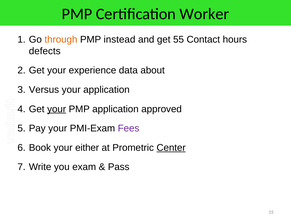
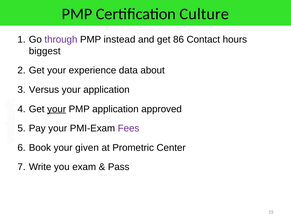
Worker: Worker -> Culture
through colour: orange -> purple
55: 55 -> 86
defects: defects -> biggest
either: either -> given
Center underline: present -> none
